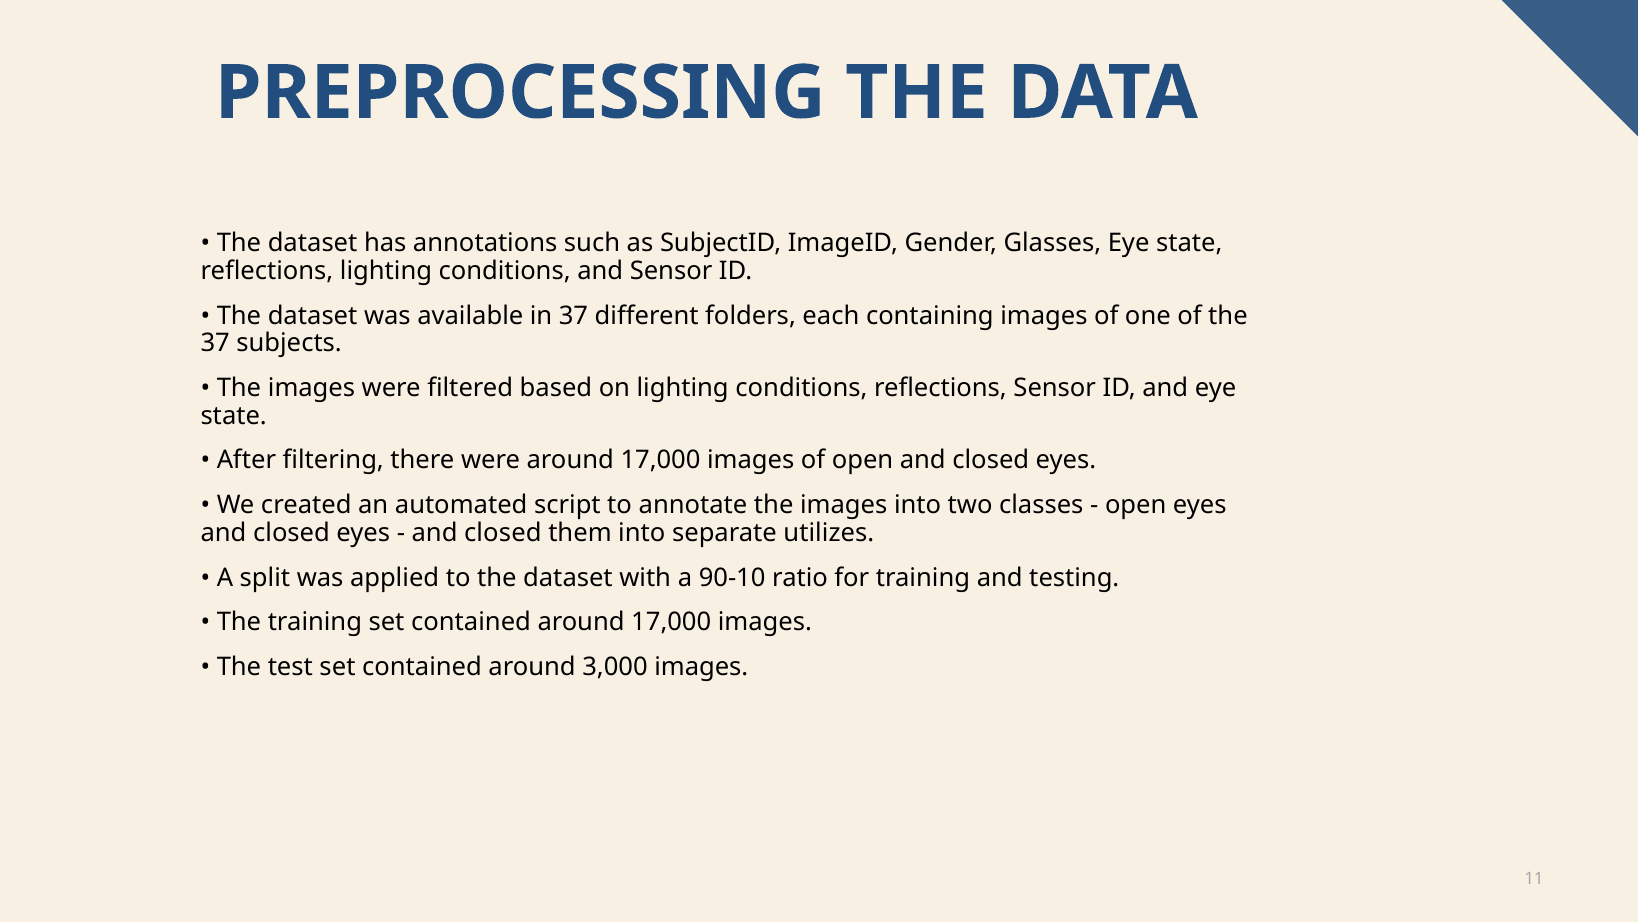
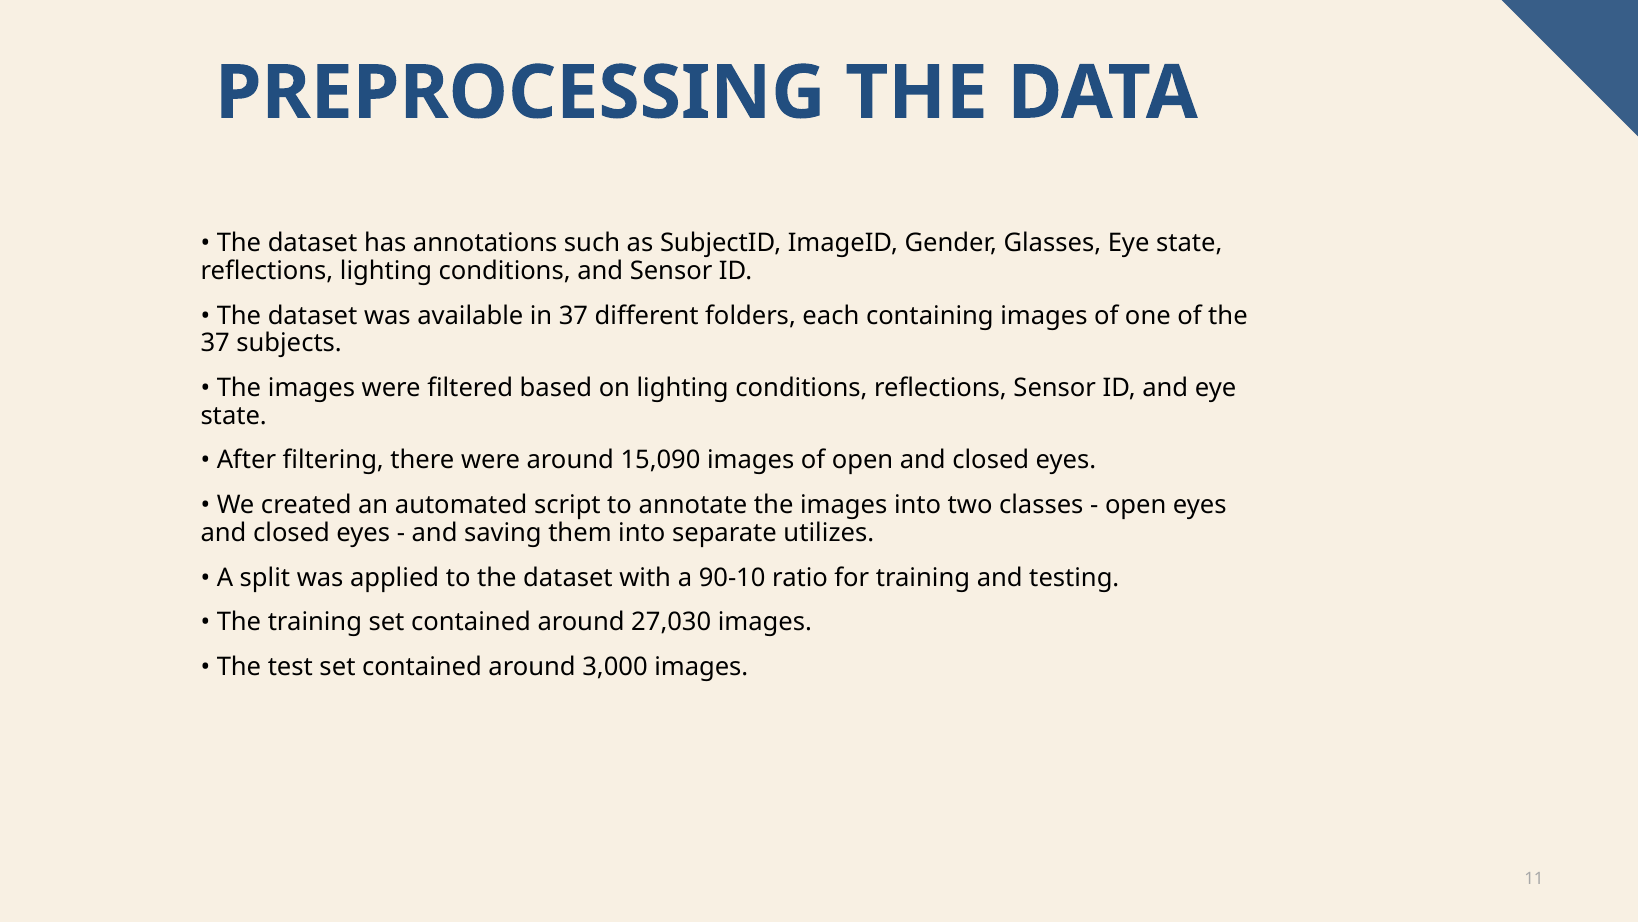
were around 17,000: 17,000 -> 15,090
closed at (503, 533): closed -> saving
contained around 17,000: 17,000 -> 27,030
